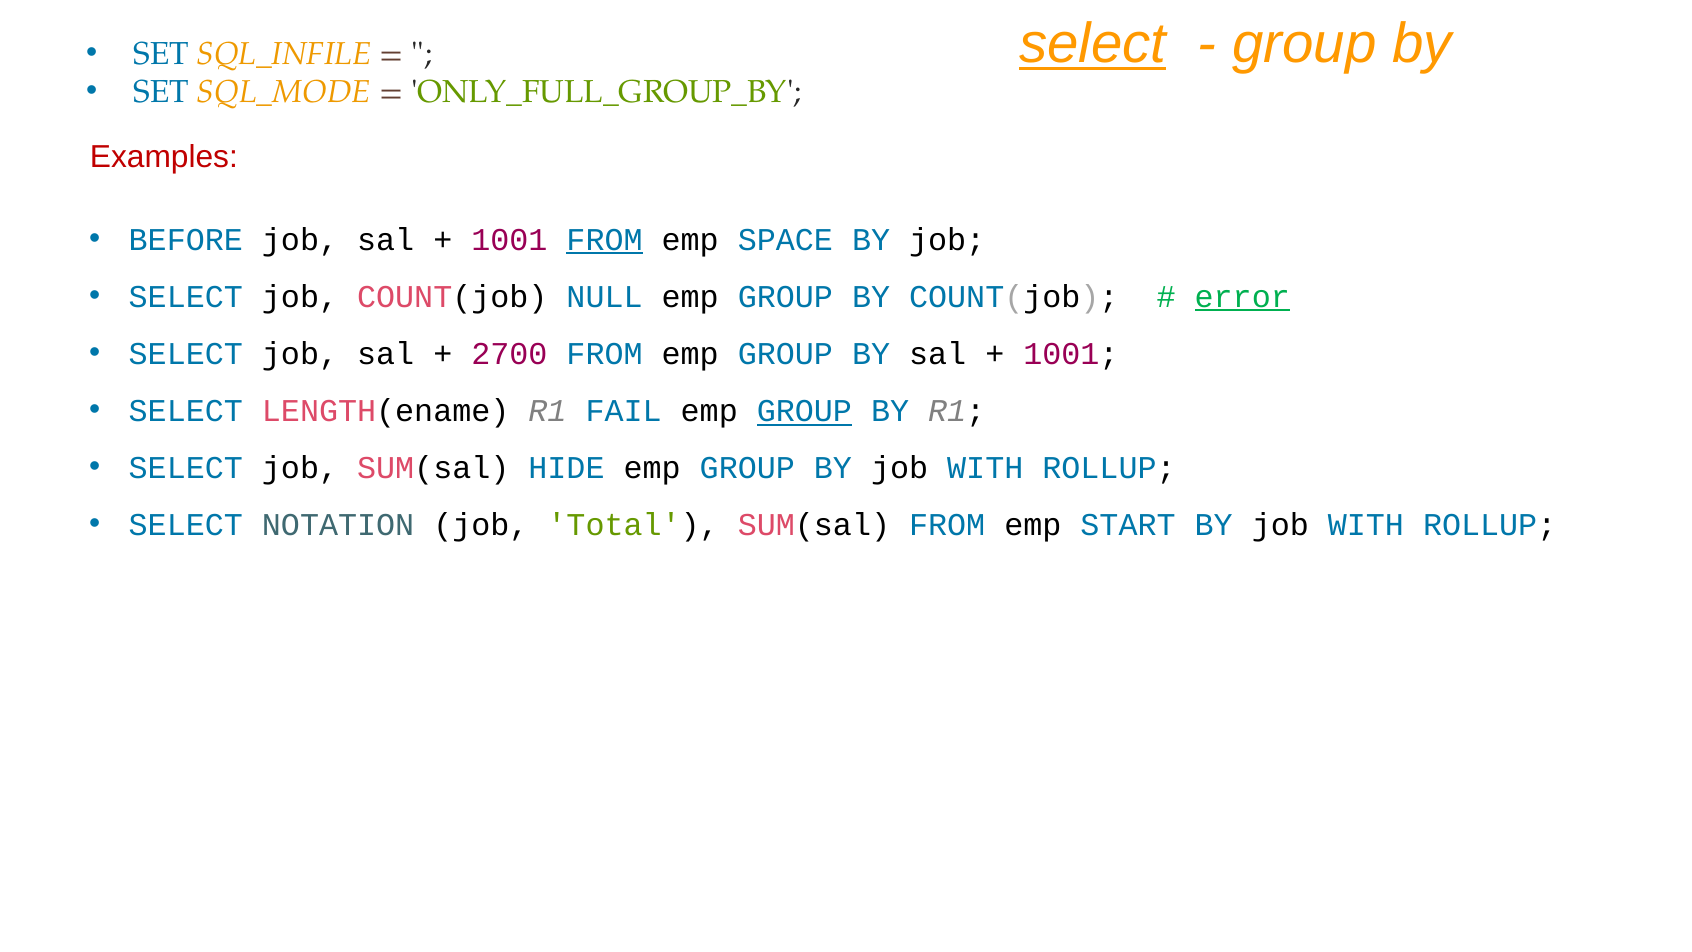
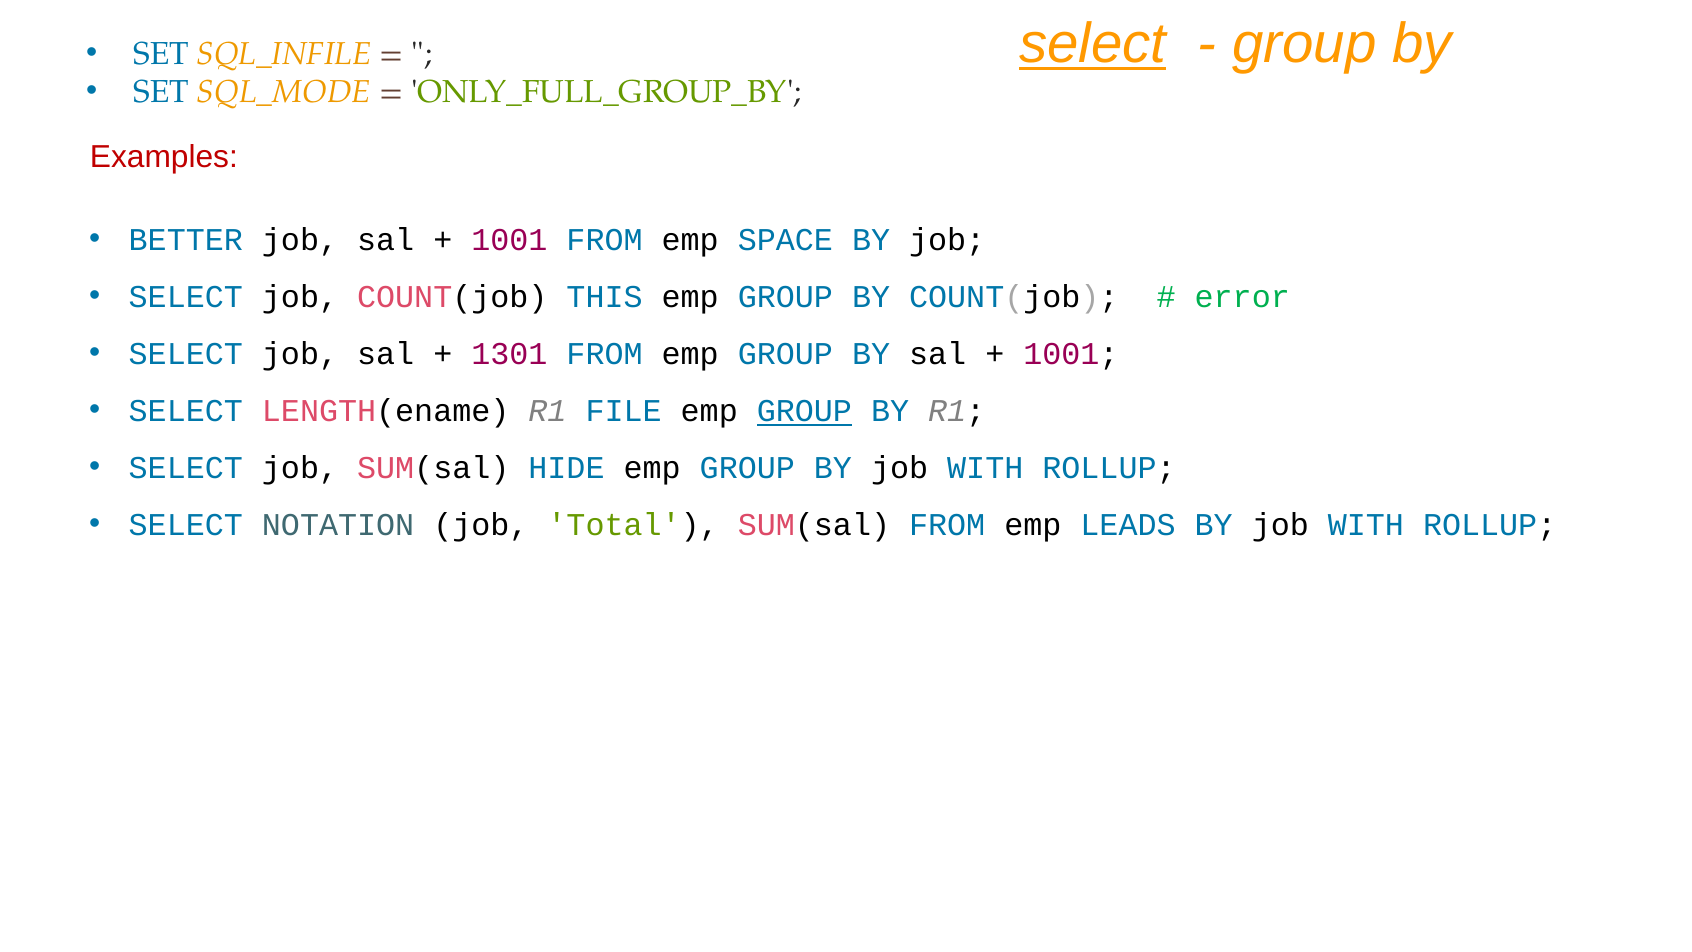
BEFORE: BEFORE -> BETTER
FROM at (605, 239) underline: present -> none
NULL: NULL -> THIS
error underline: present -> none
2700: 2700 -> 1301
FAIL: FAIL -> FILE
START: START -> LEADS
